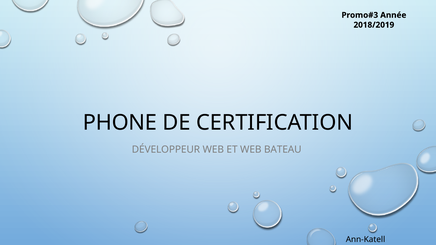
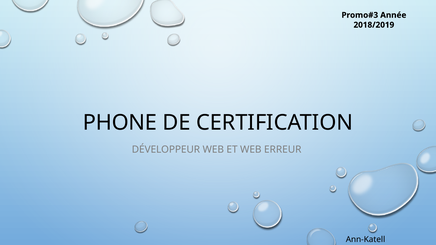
BATEAU: BATEAU -> ERREUR
